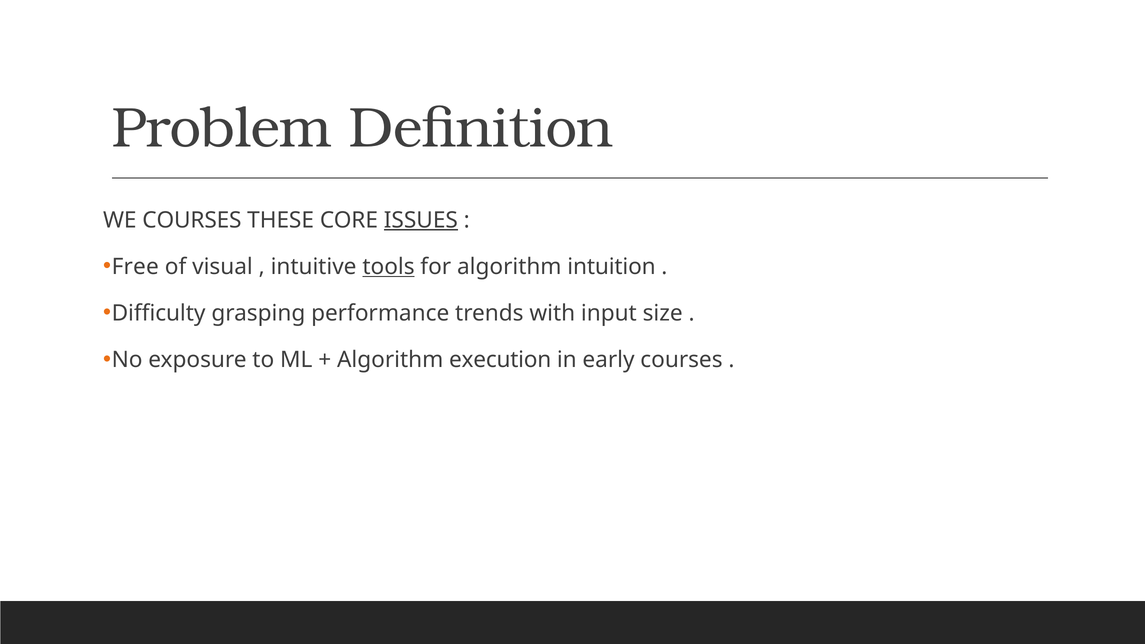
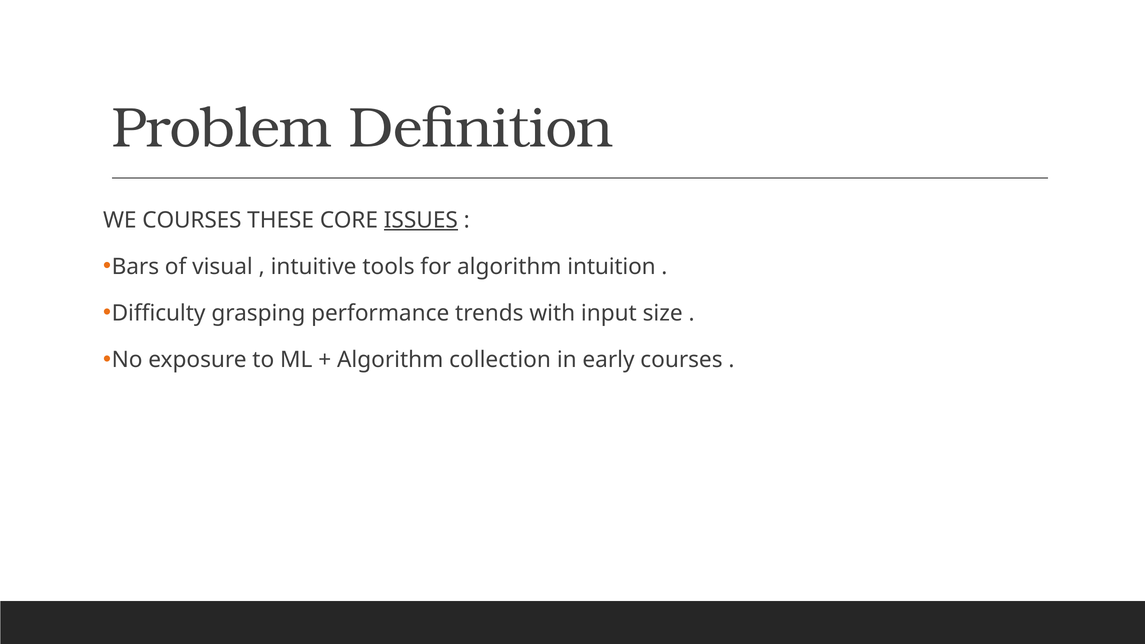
Free: Free -> Bars
tools underline: present -> none
execution: execution -> collection
